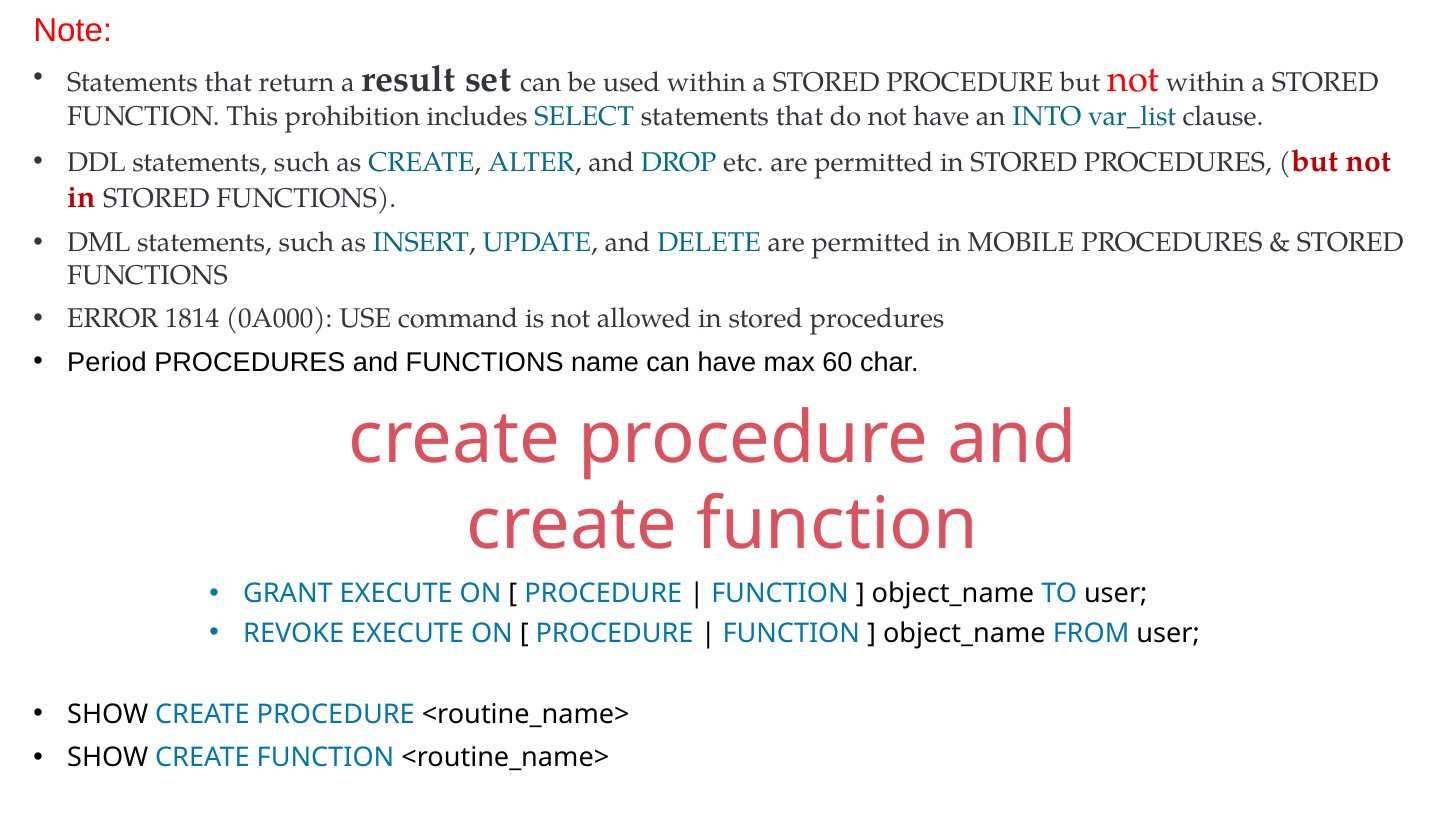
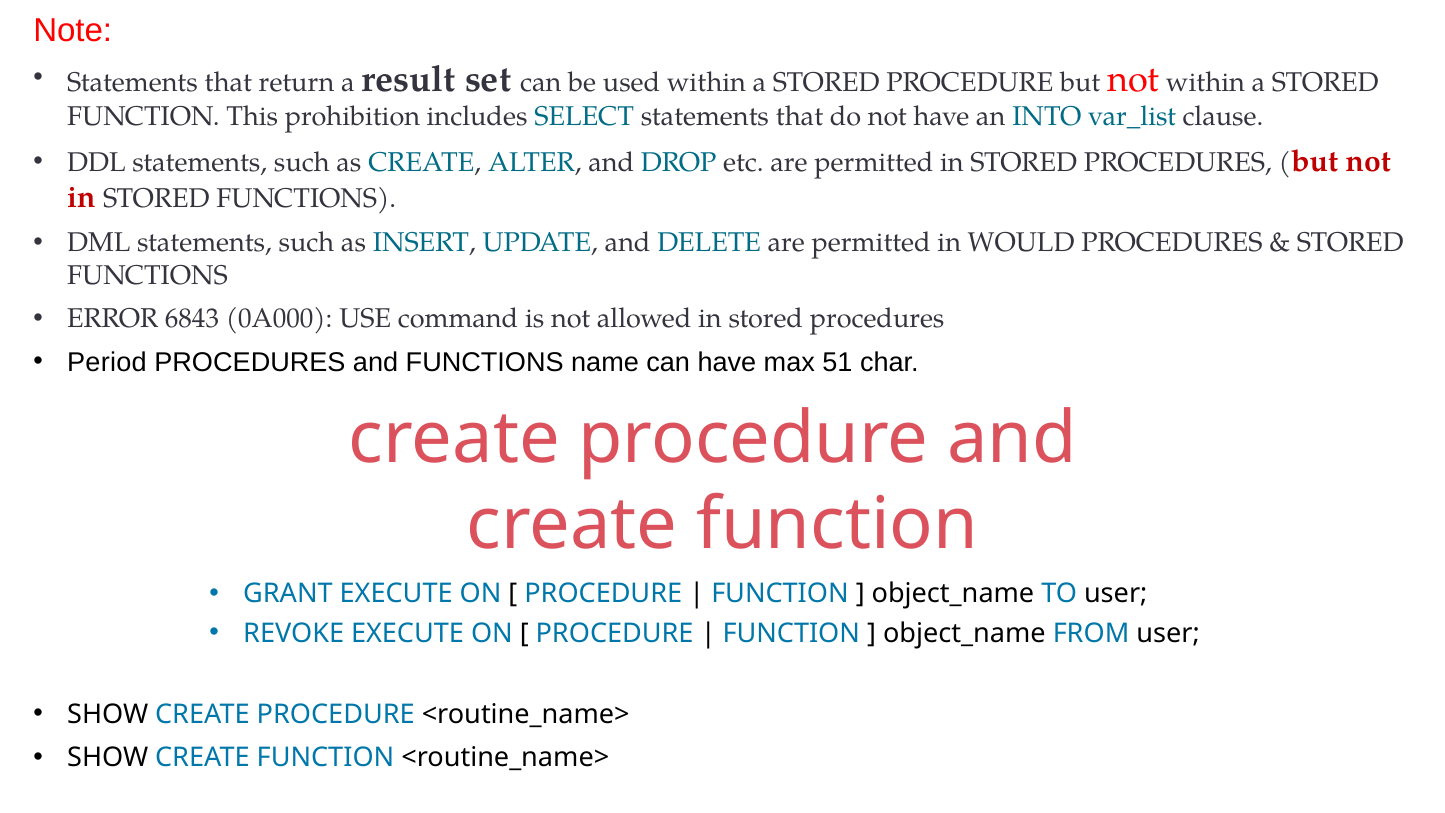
MOBILE: MOBILE -> WOULD
1814: 1814 -> 6843
60: 60 -> 51
